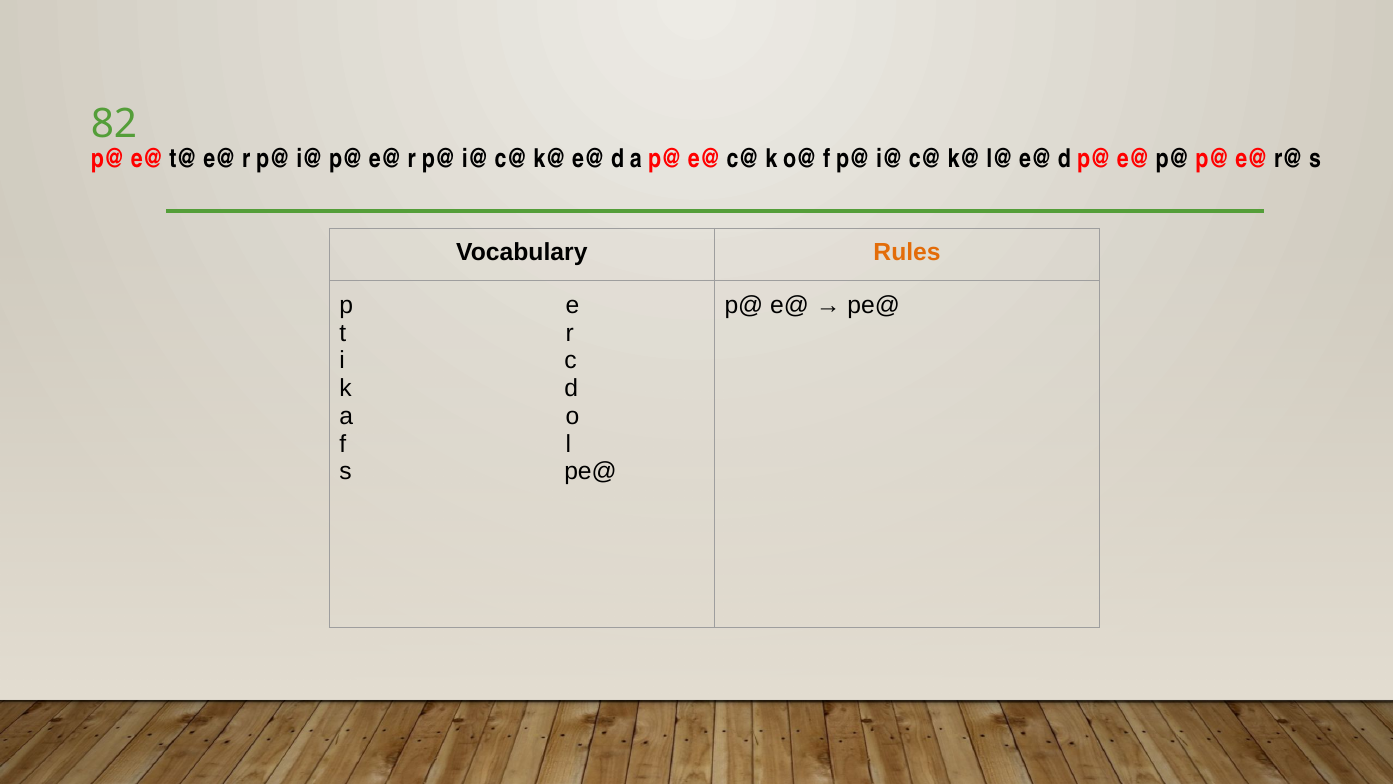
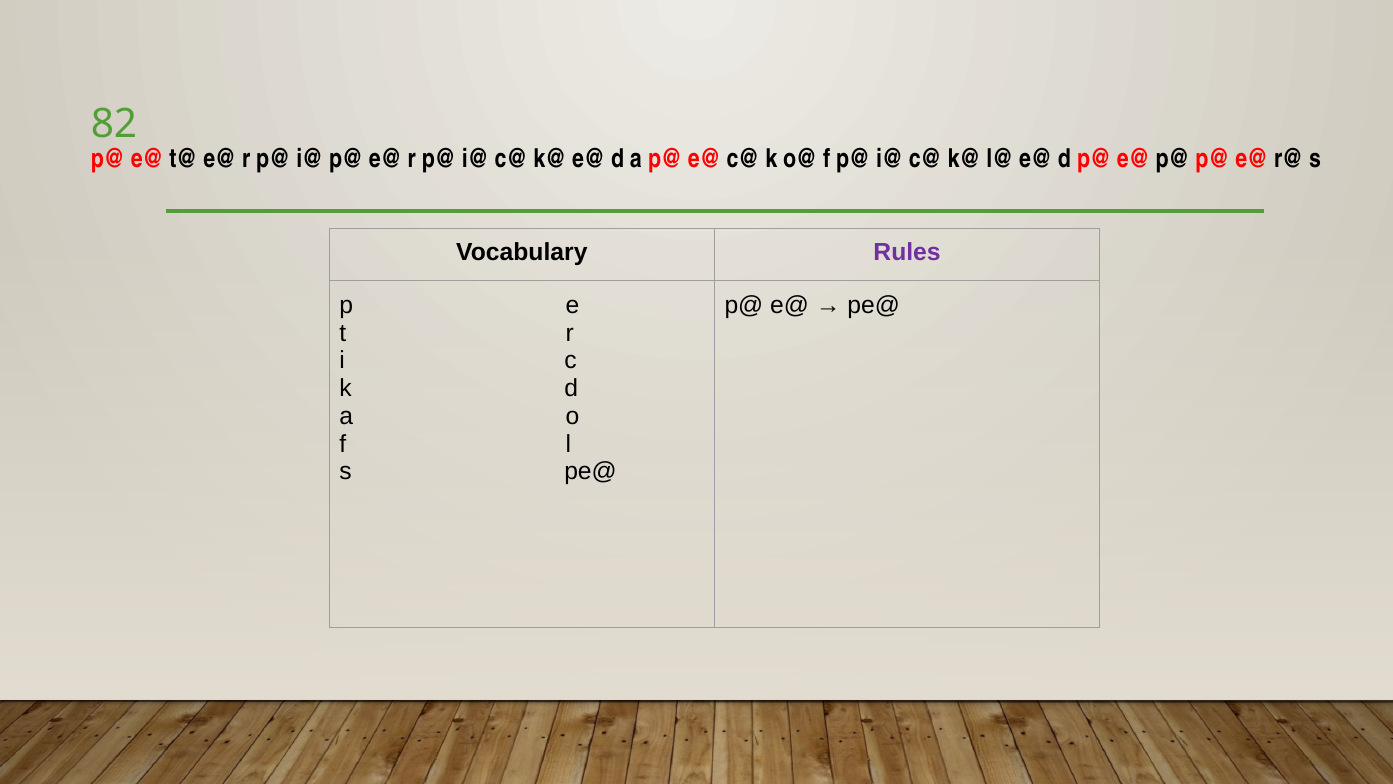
Rules colour: orange -> purple
